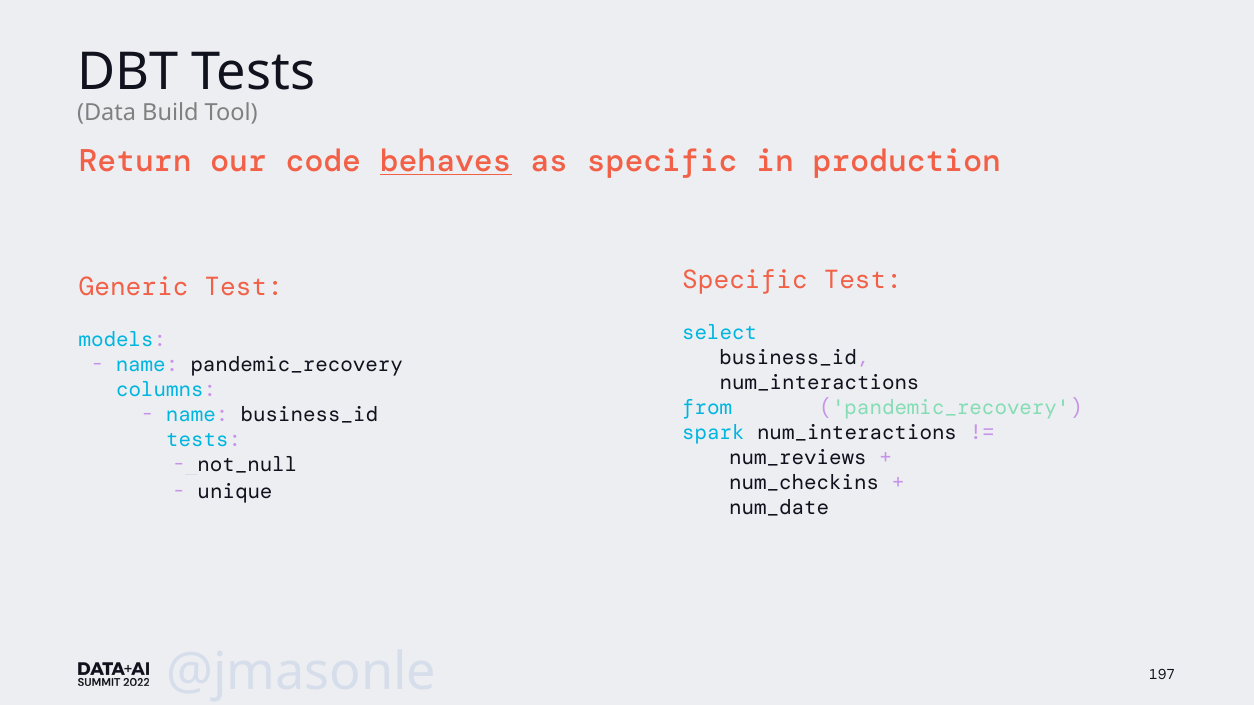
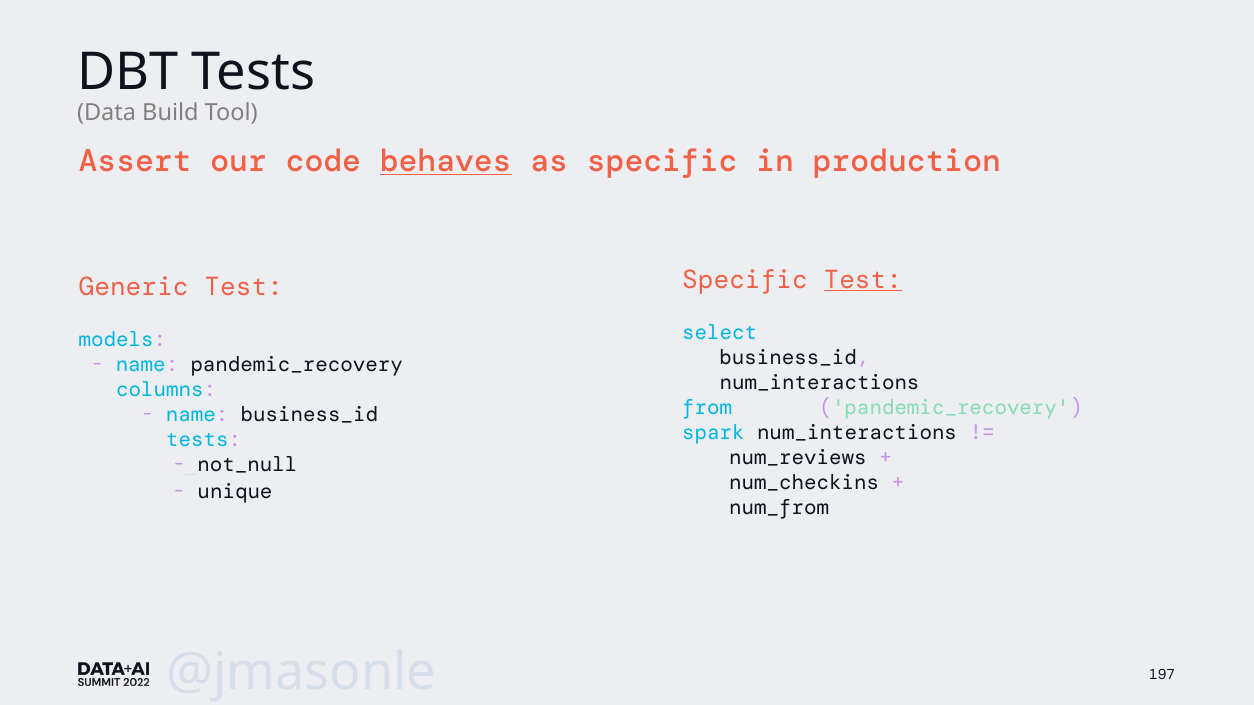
Return: Return -> Assert
Test at (863, 280) underline: none -> present
num_date: num_date -> num_from
